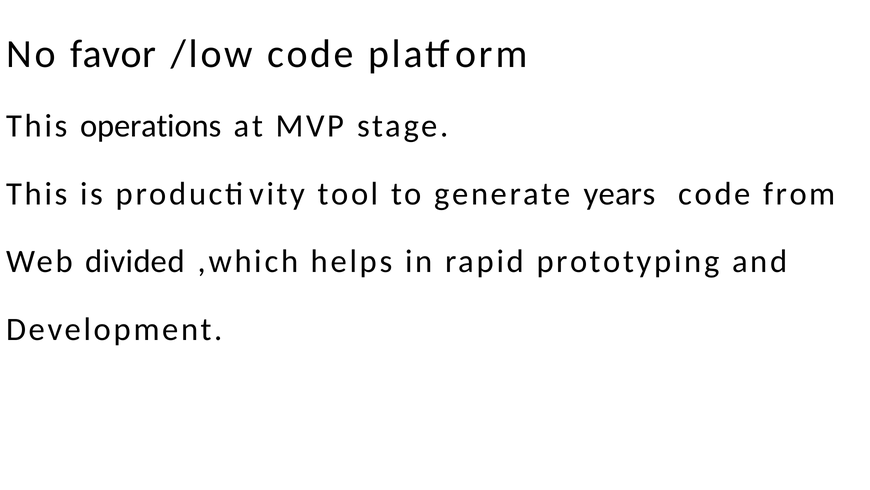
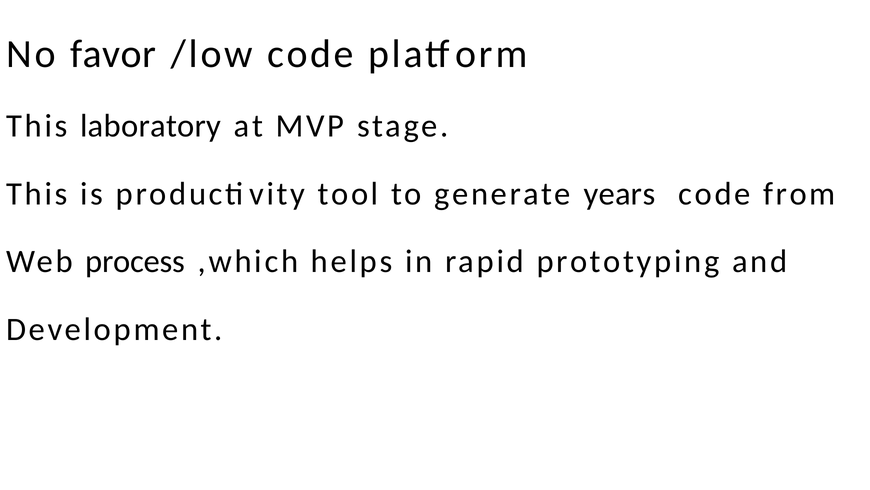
operations: operations -> laboratory
divided: divided -> process
